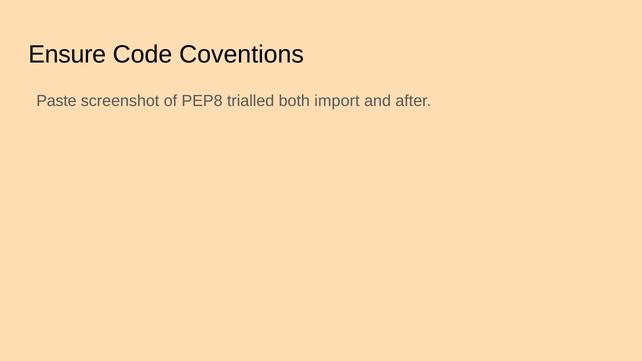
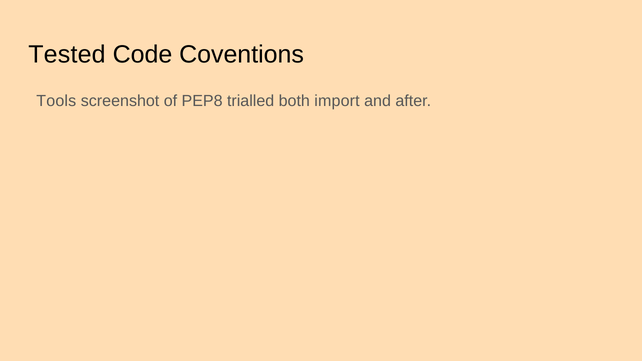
Ensure: Ensure -> Tested
Paste: Paste -> Tools
